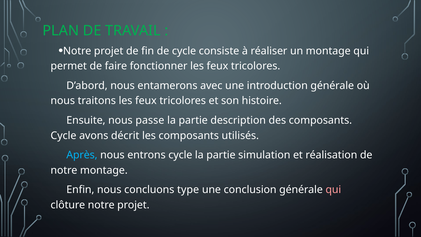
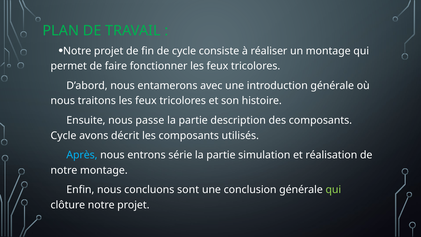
entrons cycle: cycle -> série
type: type -> sont
qui at (333, 190) colour: pink -> light green
